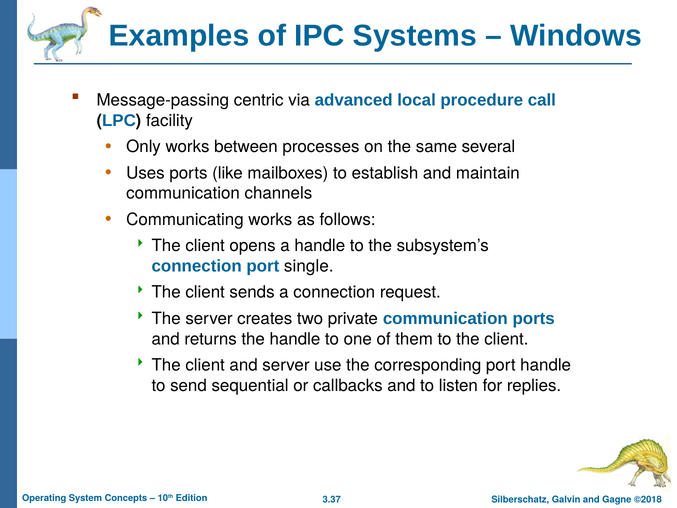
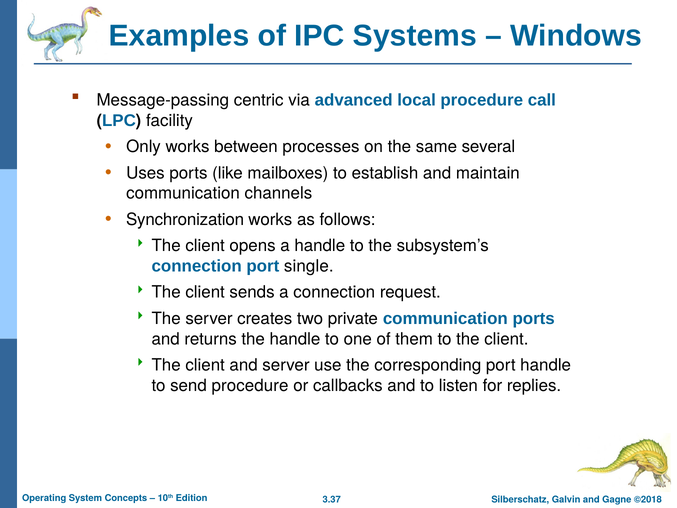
Communicating: Communicating -> Synchronization
send sequential: sequential -> procedure
